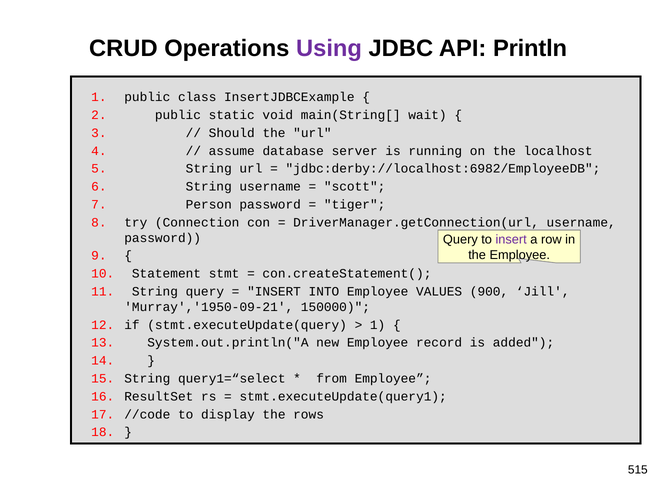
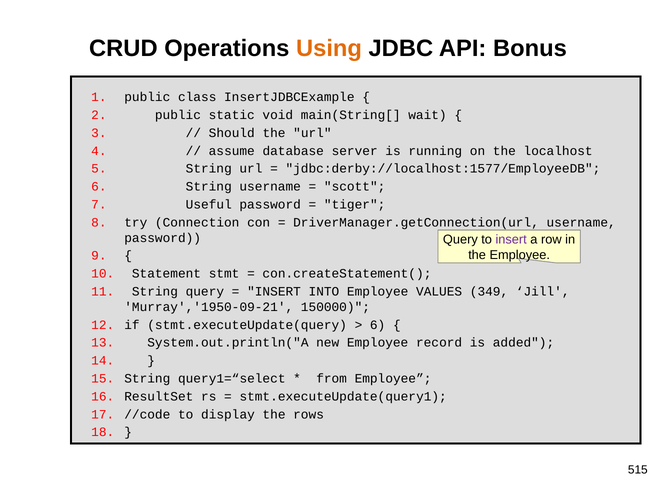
Using colour: purple -> orange
Println: Println -> Bonus
jdbc:derby://localhost:6982/EmployeeDB: jdbc:derby://localhost:6982/EmployeeDB -> jdbc:derby://localhost:1577/EmployeeDB
Person: Person -> Useful
900: 900 -> 349
1 at (378, 325): 1 -> 6
